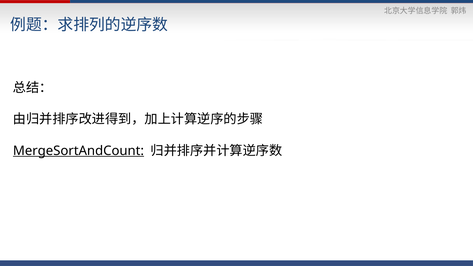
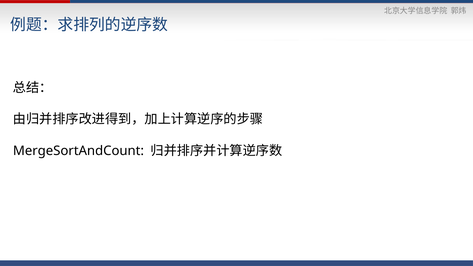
MergeSortAndCount underline: present -> none
